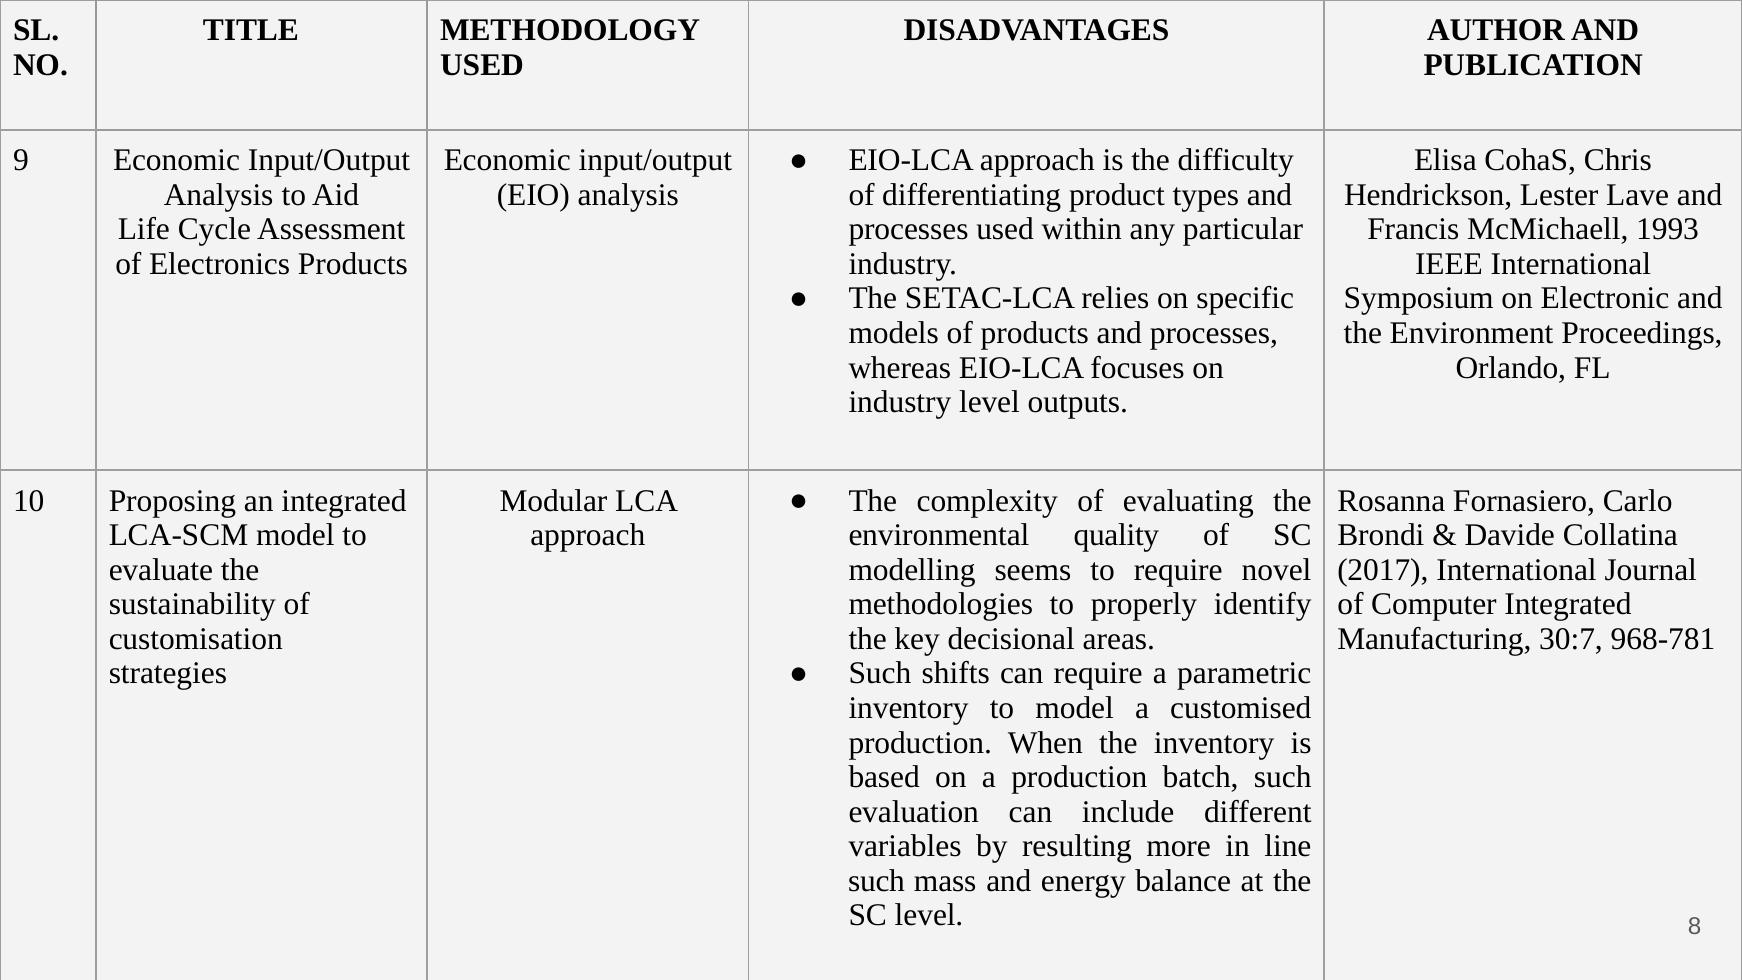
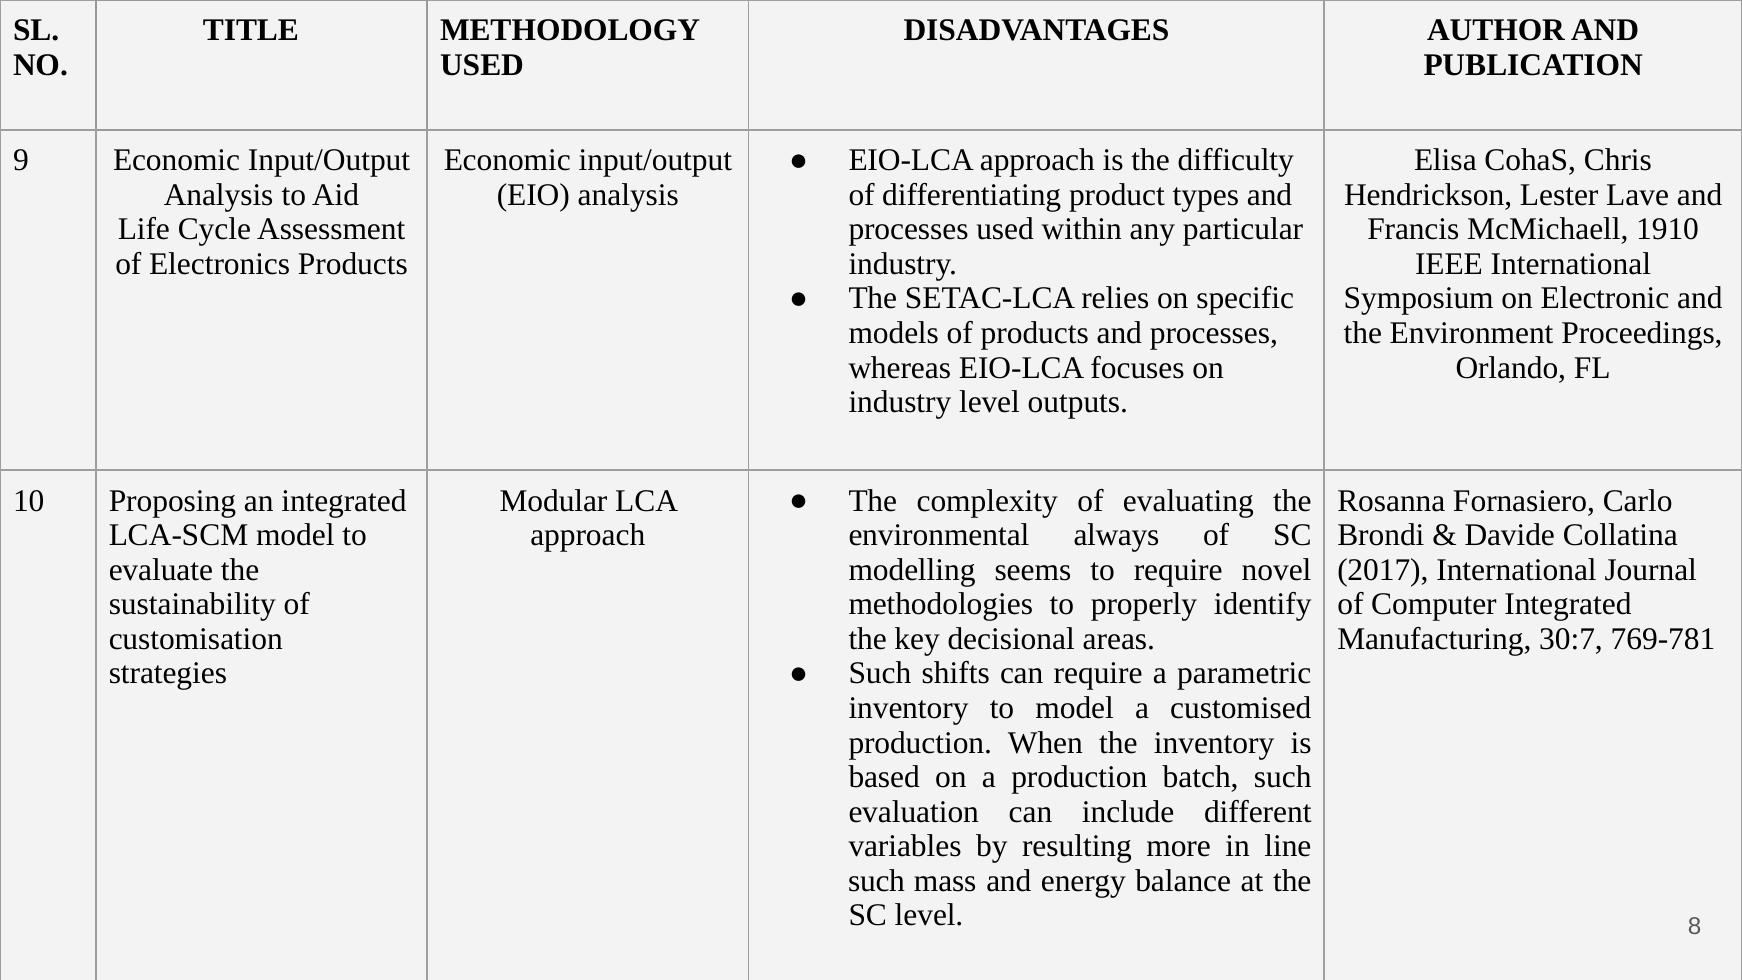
1993: 1993 -> 1910
quality: quality -> always
968-781: 968-781 -> 769-781
